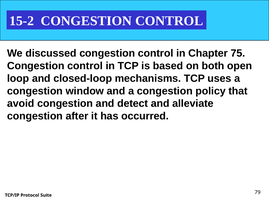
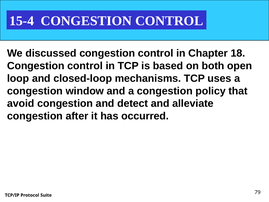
15-2: 15-2 -> 15-4
75: 75 -> 18
